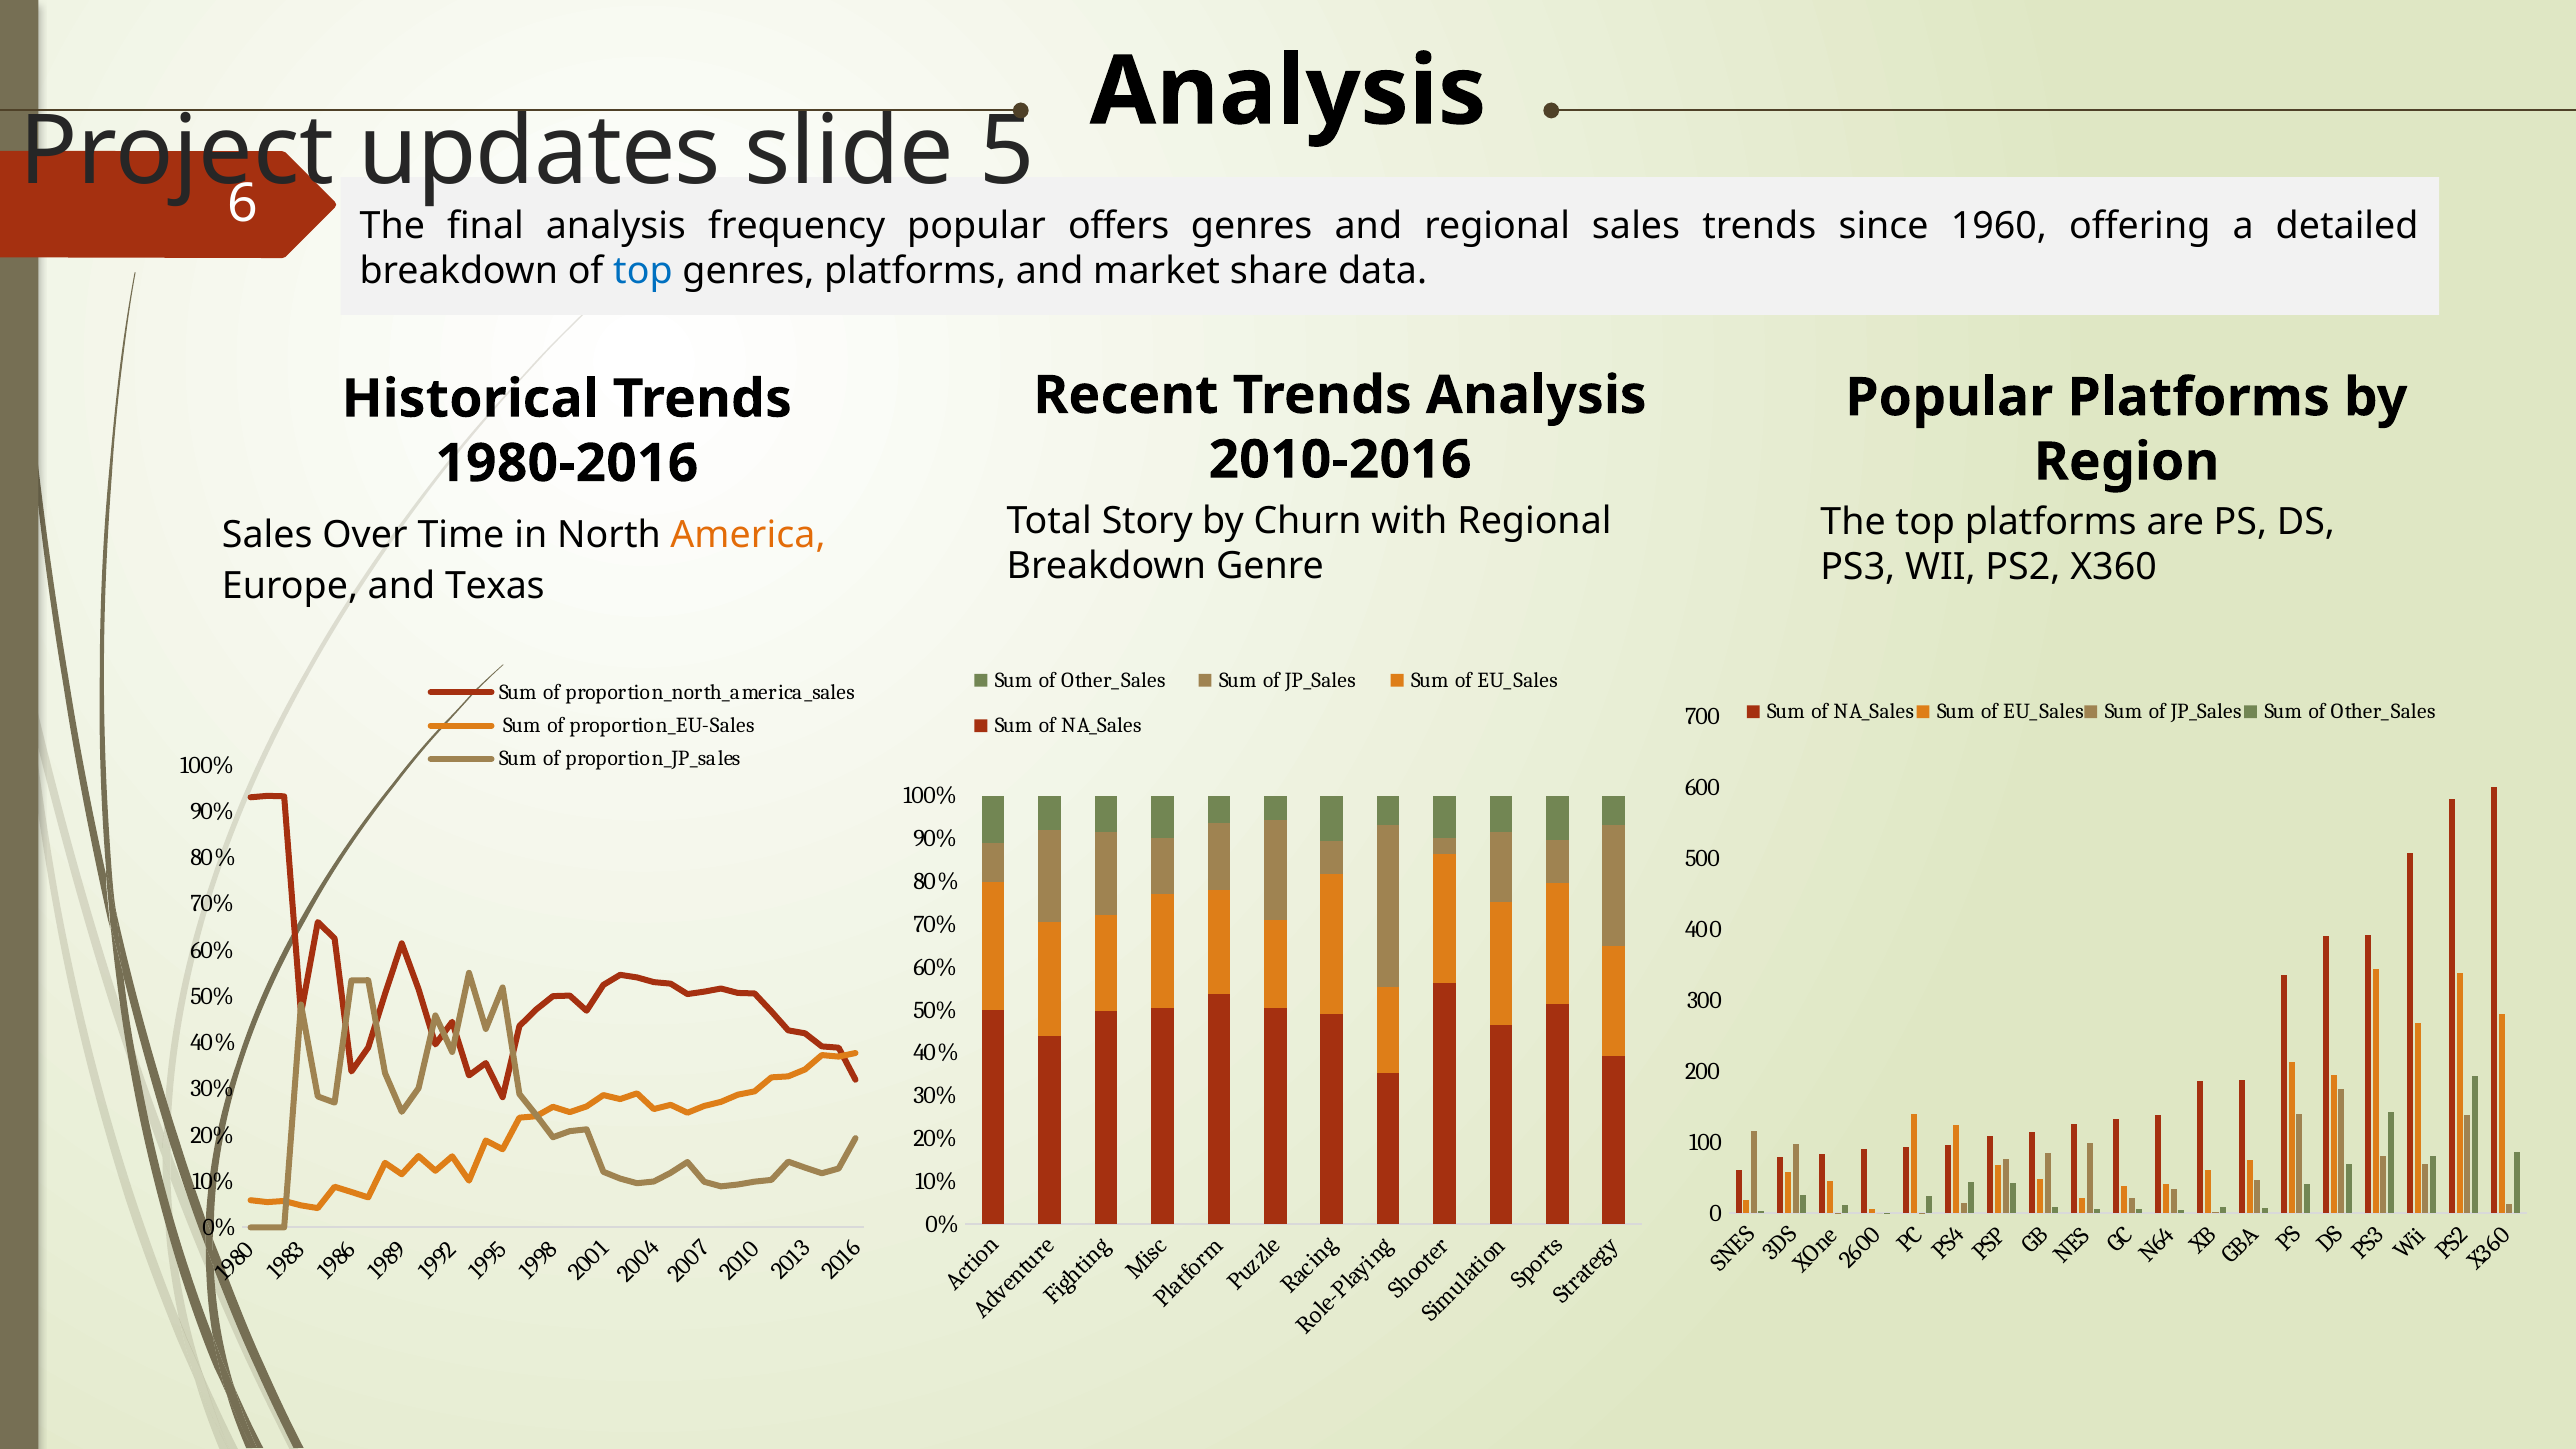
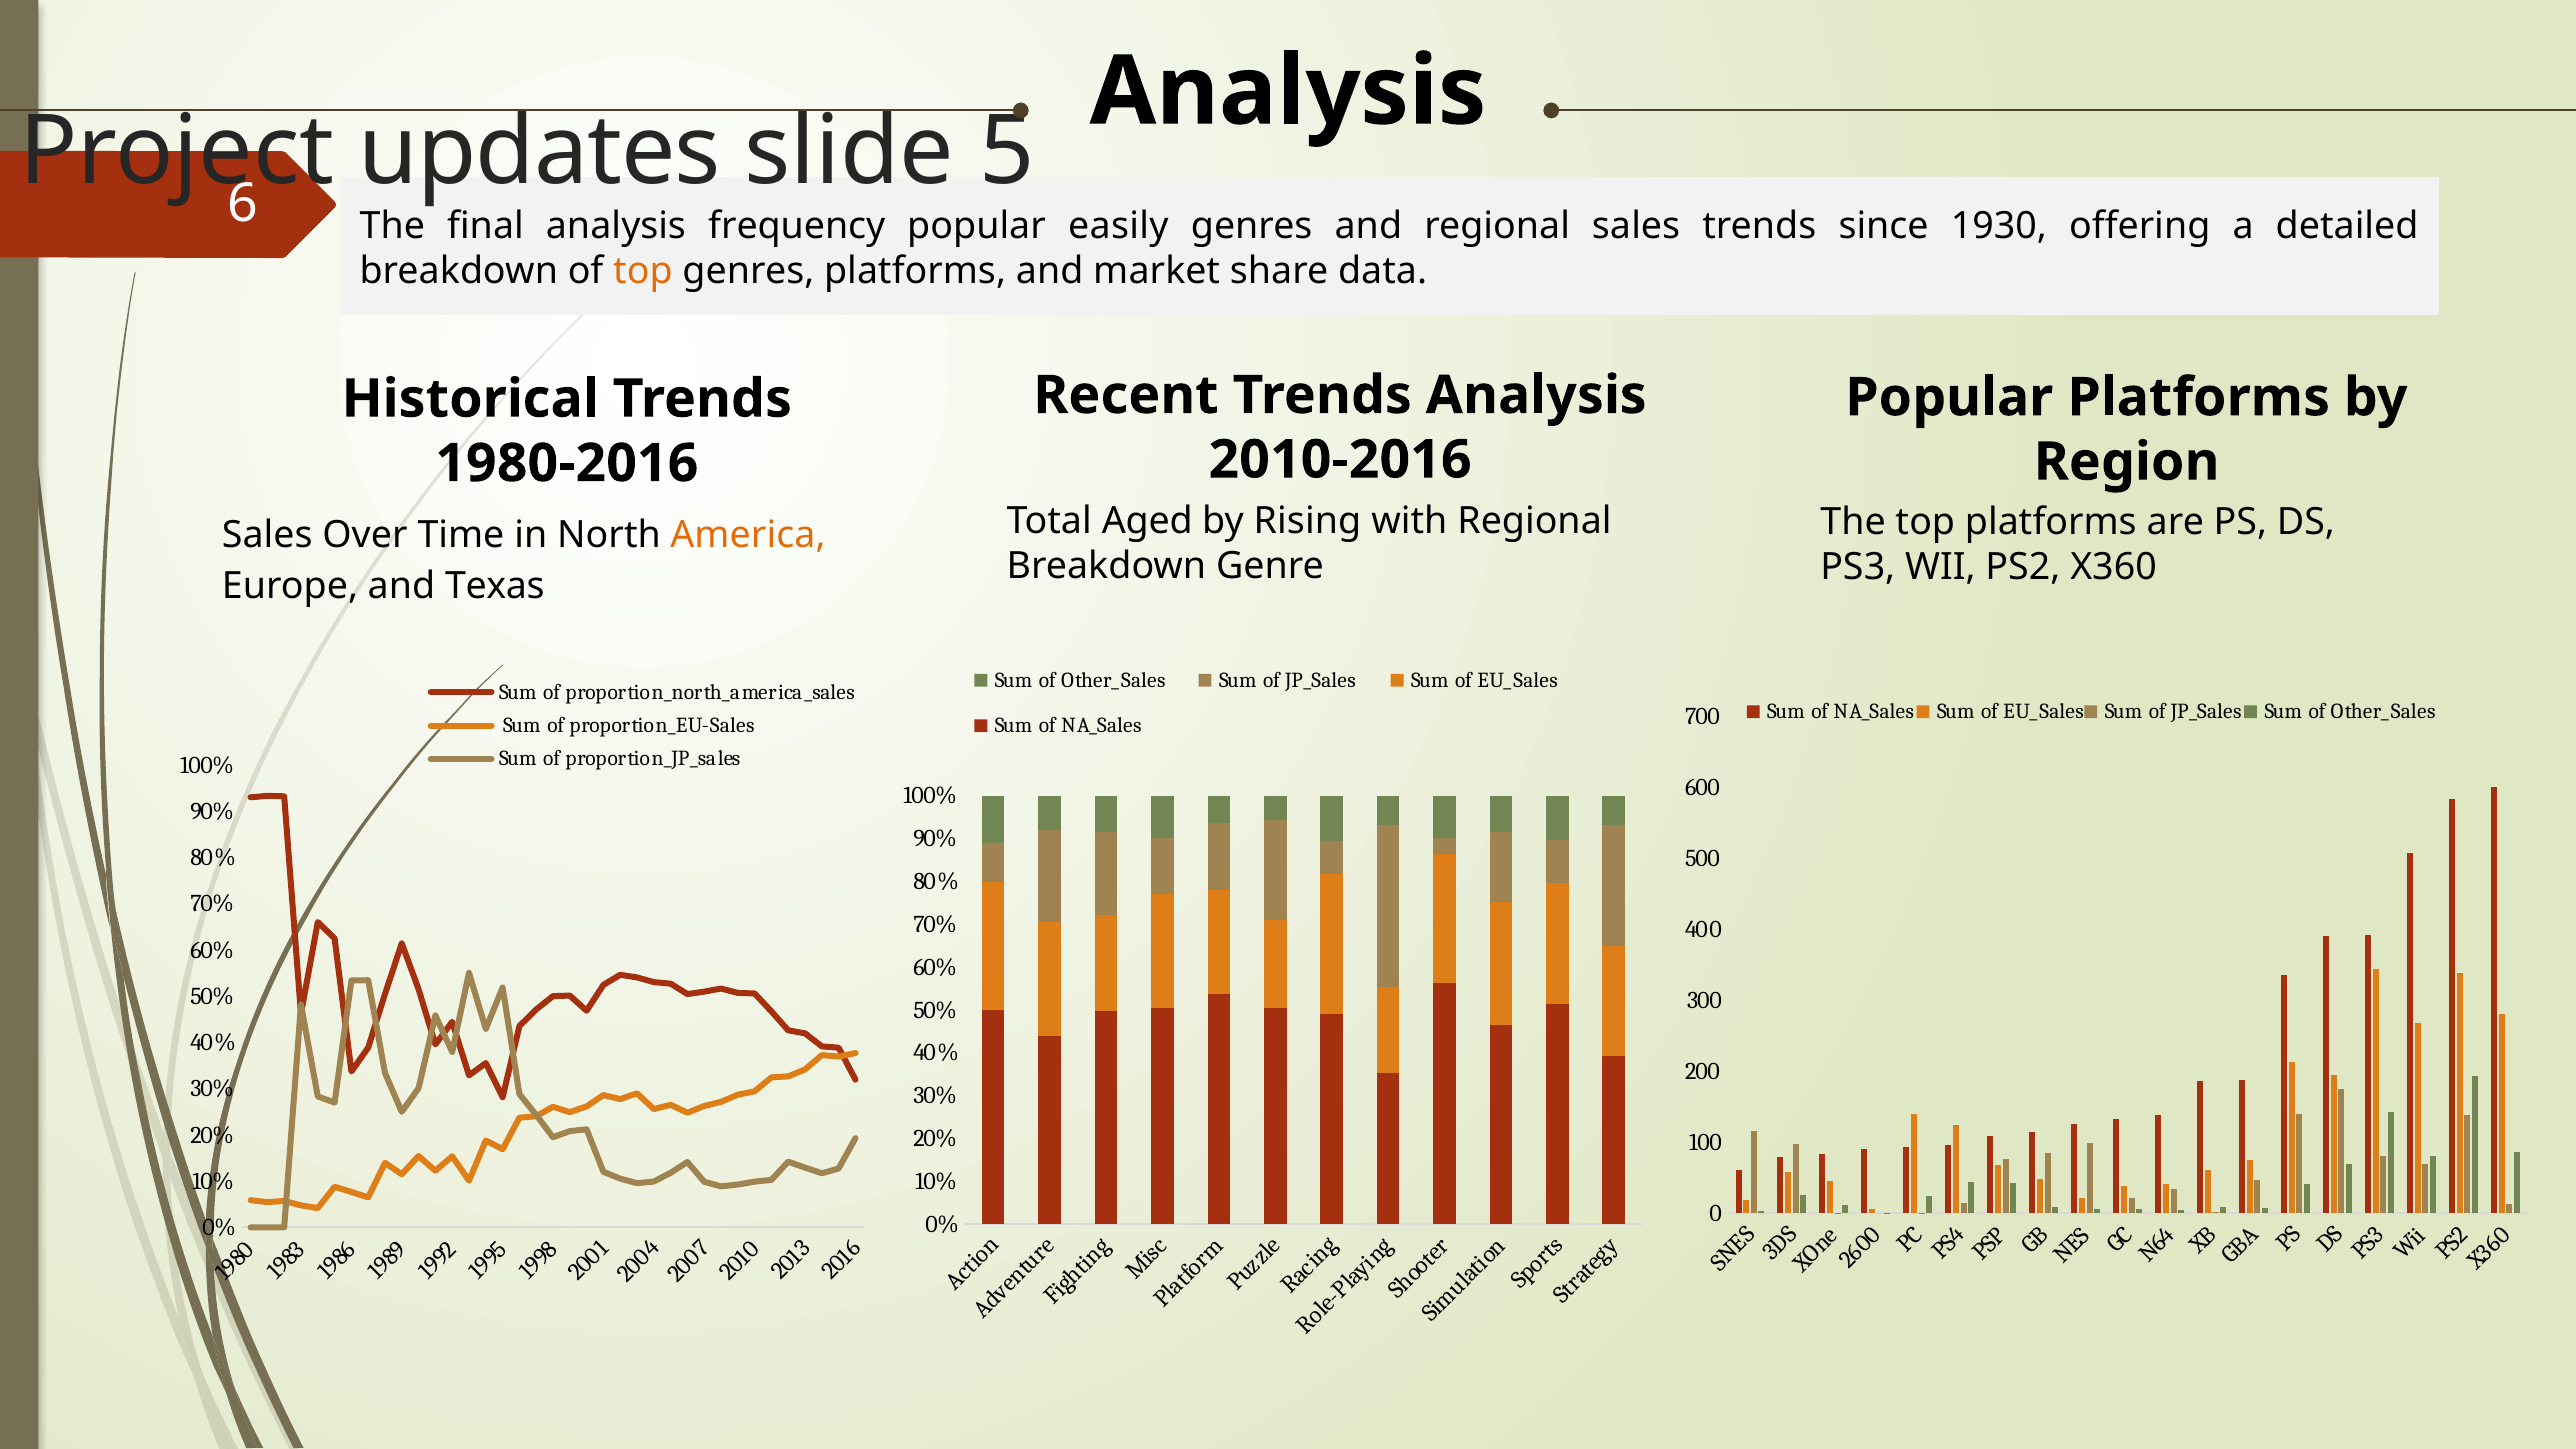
offers: offers -> easily
1960: 1960 -> 1930
top at (643, 271) colour: blue -> orange
Story: Story -> Aged
Churn: Churn -> Rising
